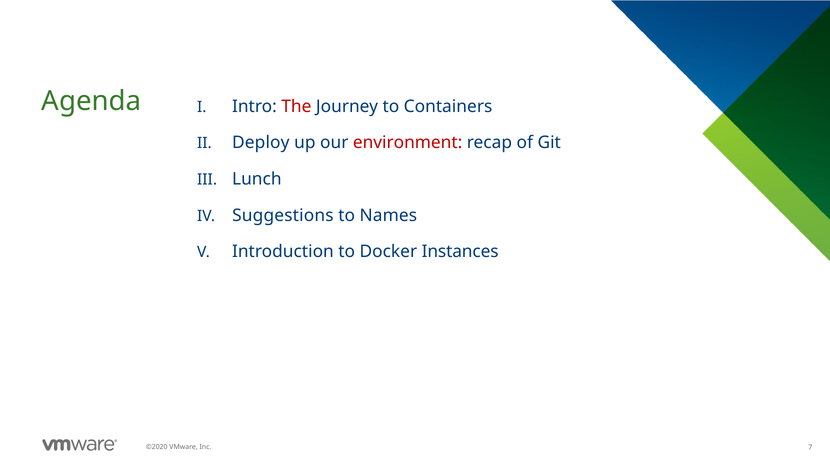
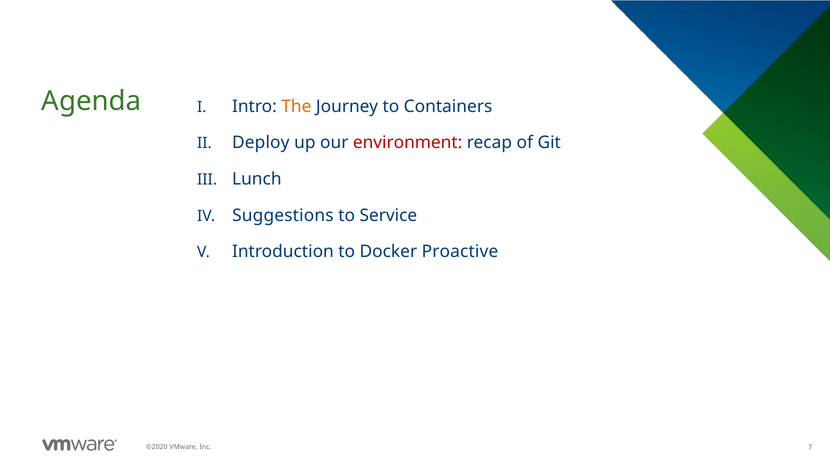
The colour: red -> orange
Names: Names -> Service
Instances: Instances -> Proactive
